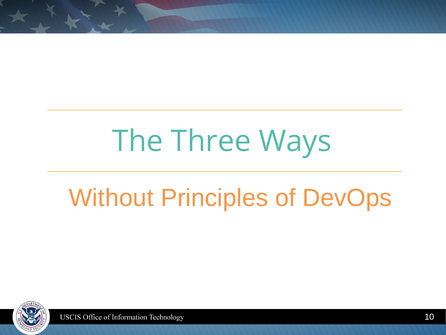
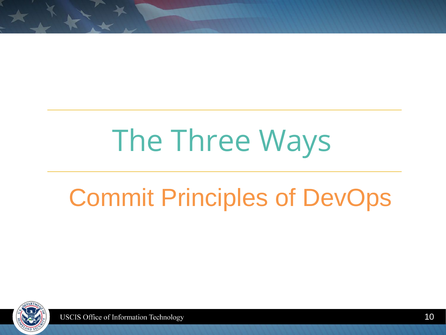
Without: Without -> Commit
